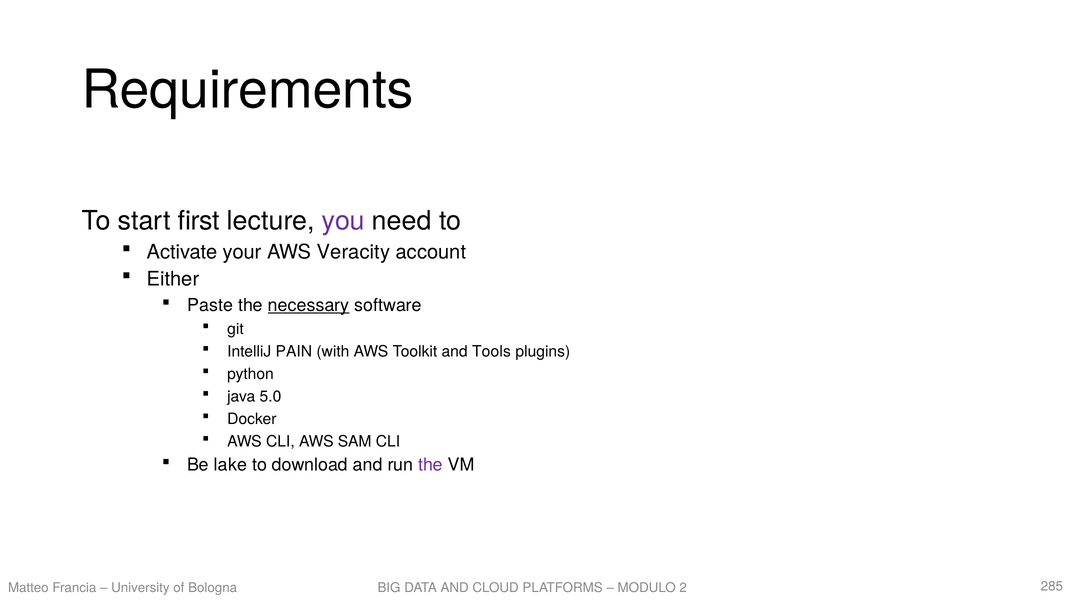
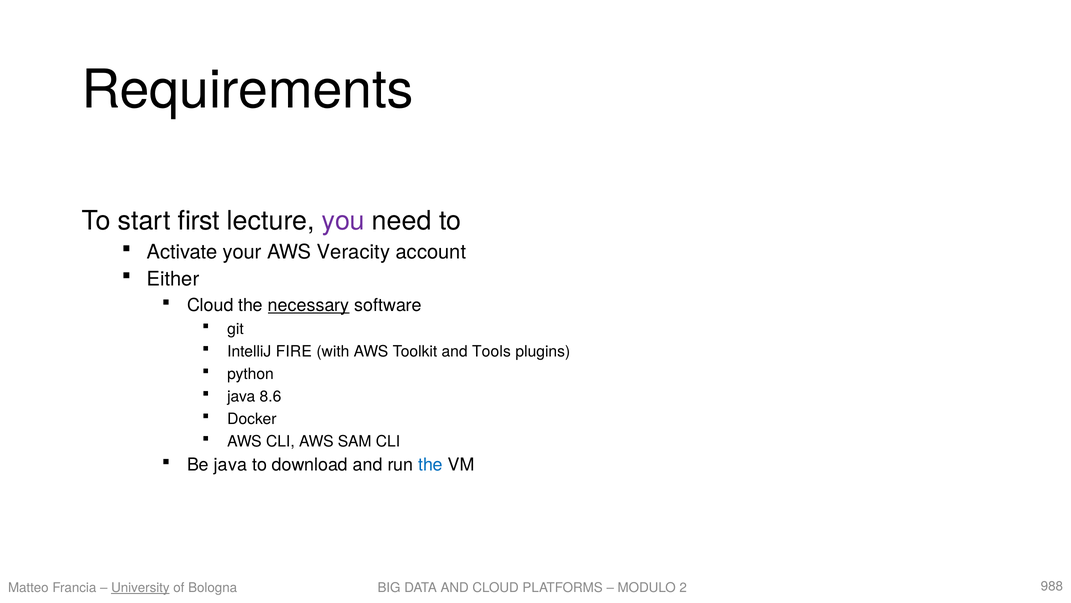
Paste at (210, 305): Paste -> Cloud
PAIN: PAIN -> FIRE
5.0: 5.0 -> 8.6
Be lake: lake -> java
the at (431, 465) colour: purple -> blue
University underline: none -> present
285: 285 -> 988
